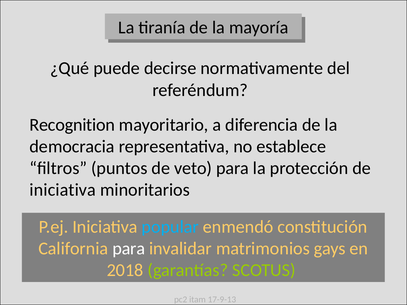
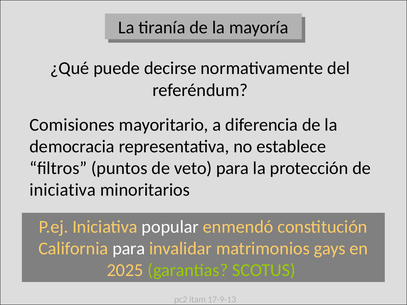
Recognition: Recognition -> Comisiones
popular colour: light blue -> white
2018: 2018 -> 2025
